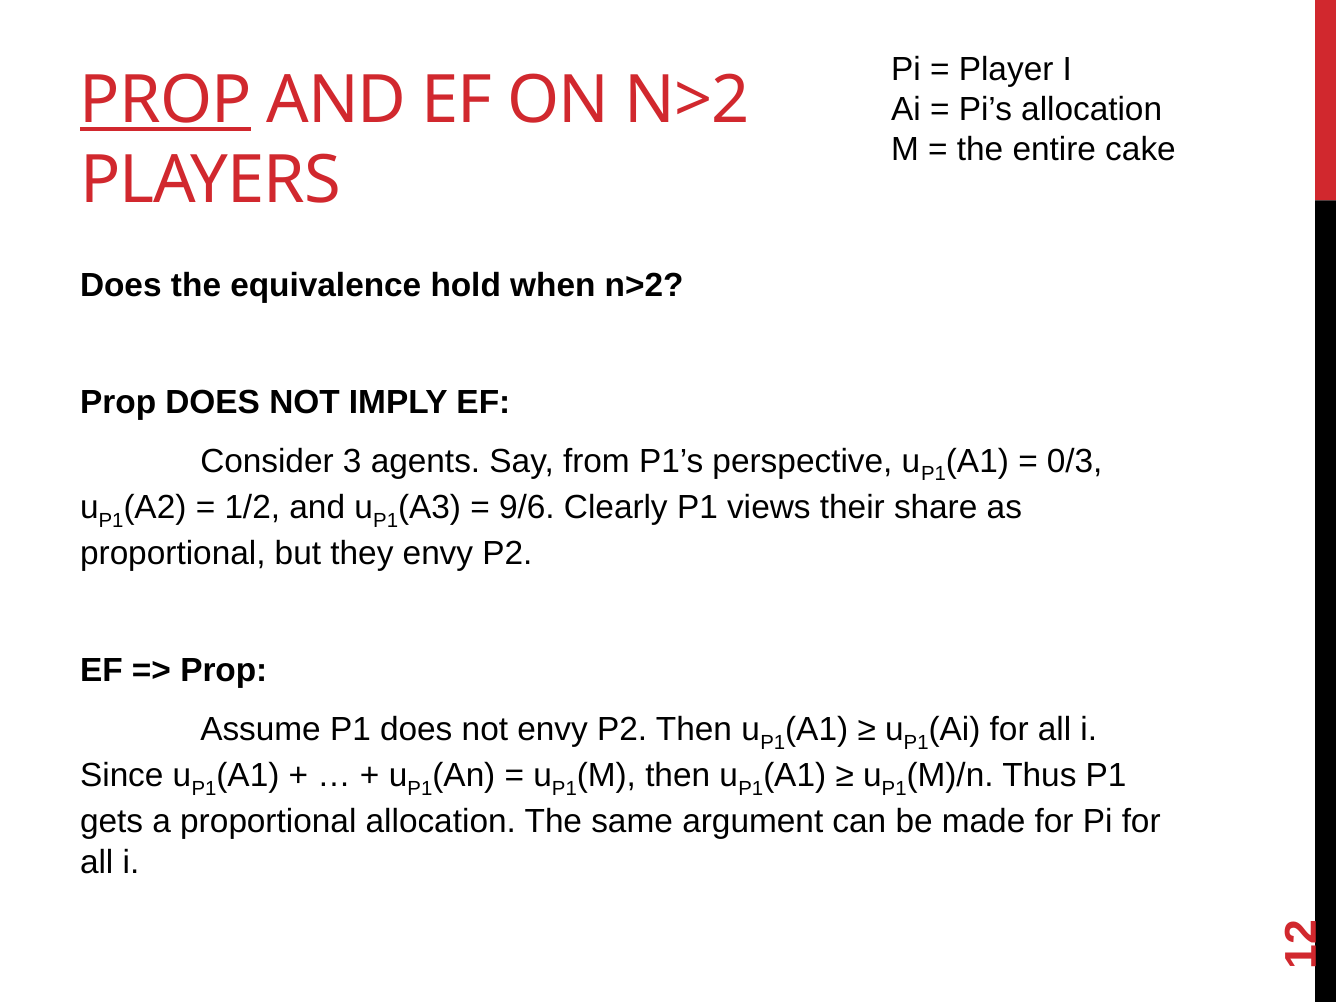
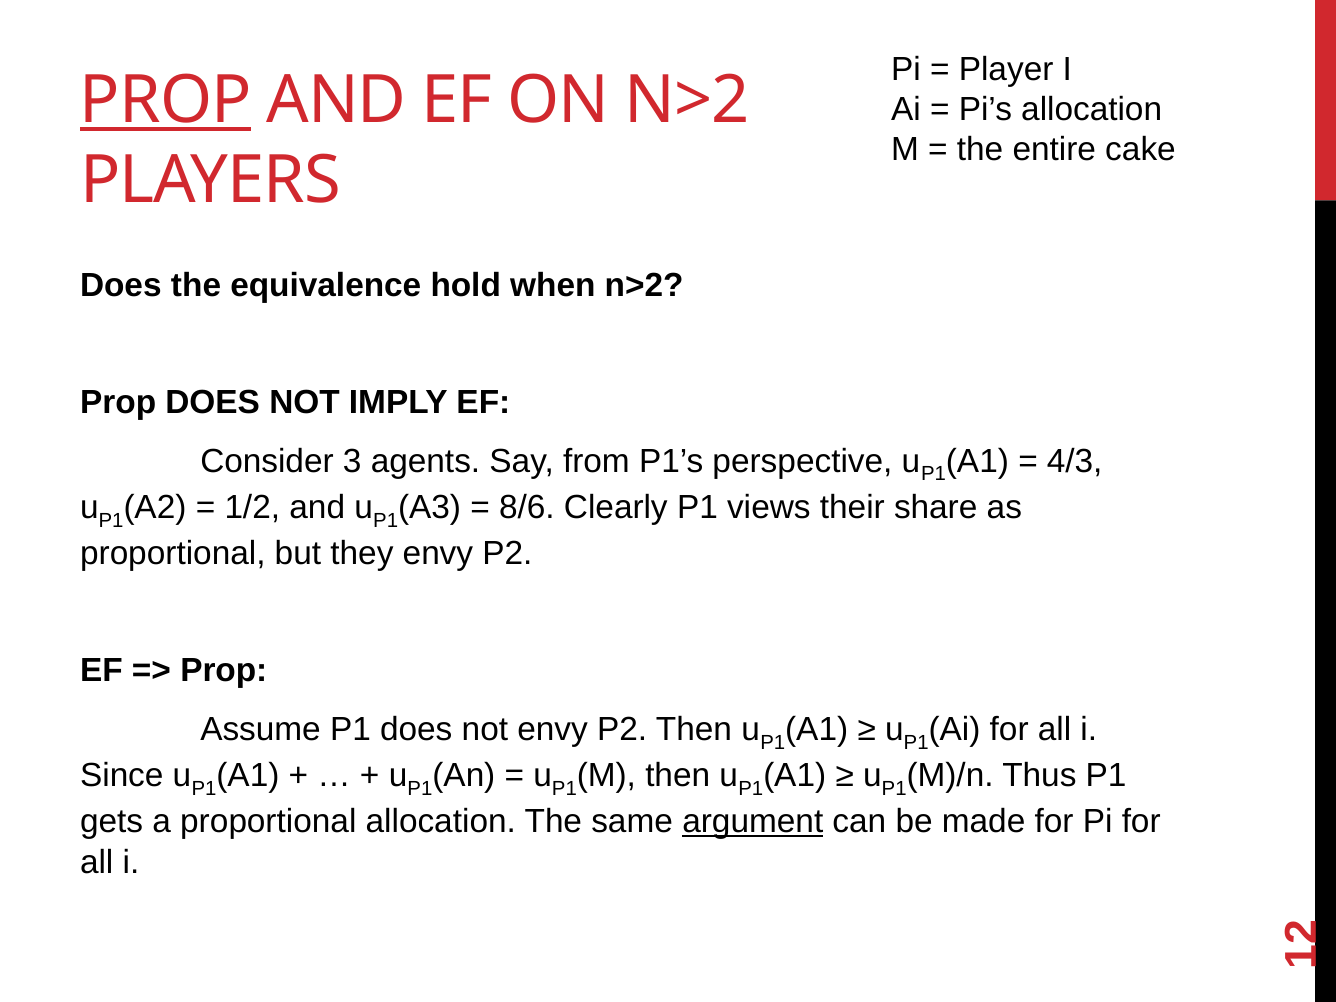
0/3: 0/3 -> 4/3
9/6: 9/6 -> 8/6
argument underline: none -> present
